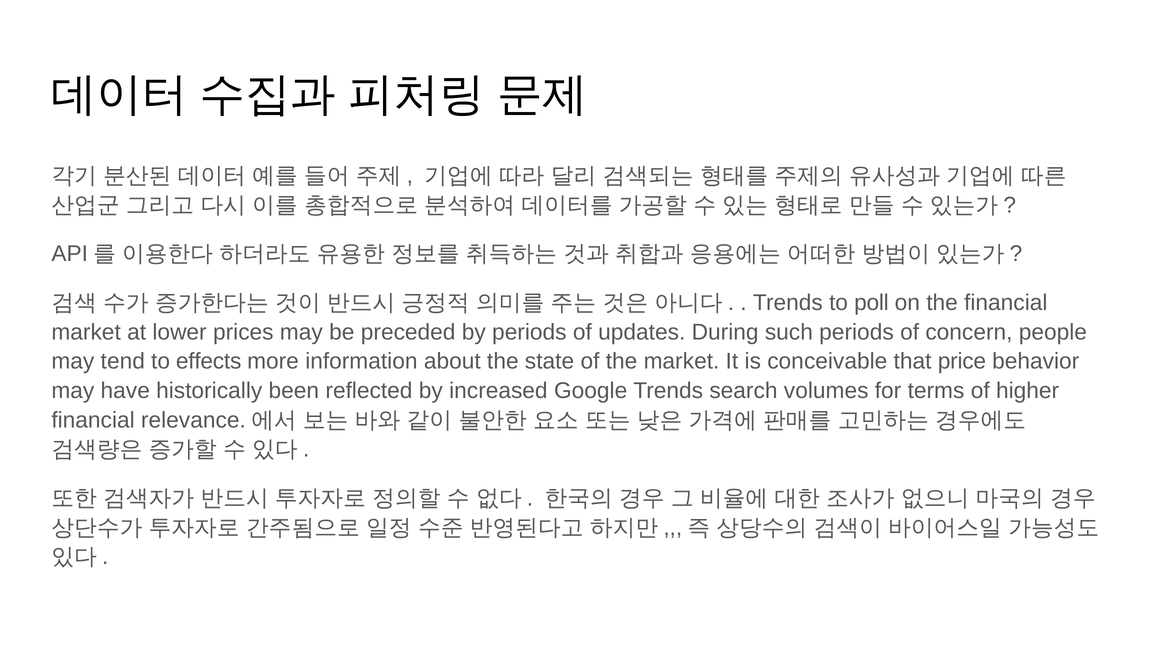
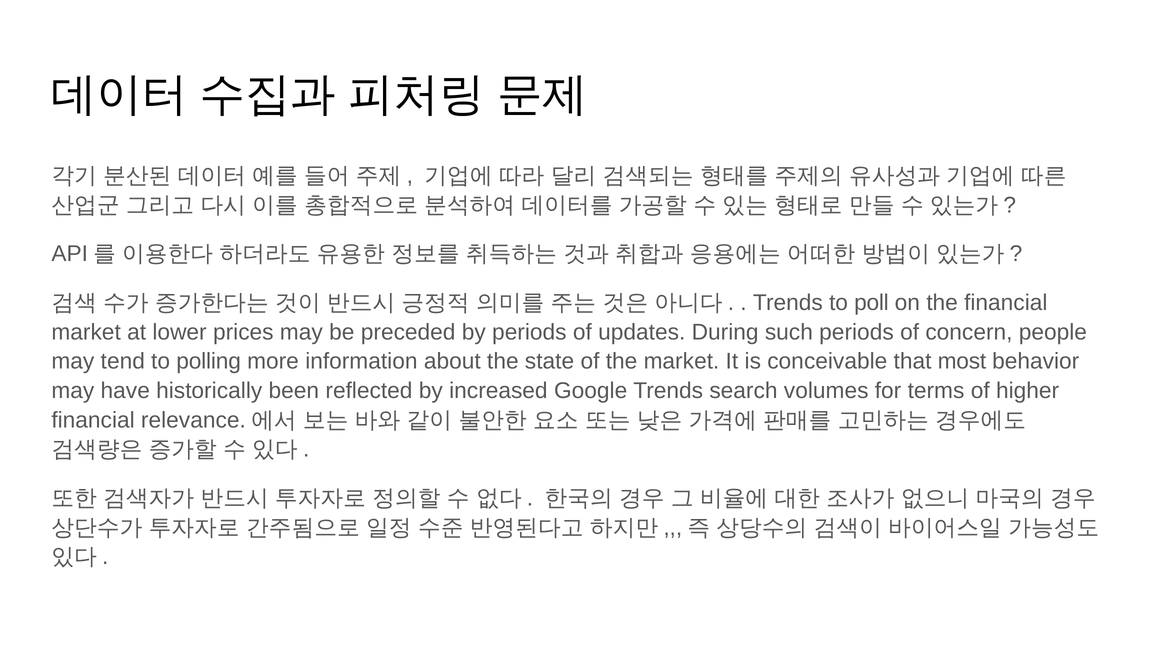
effects: effects -> polling
price: price -> most
